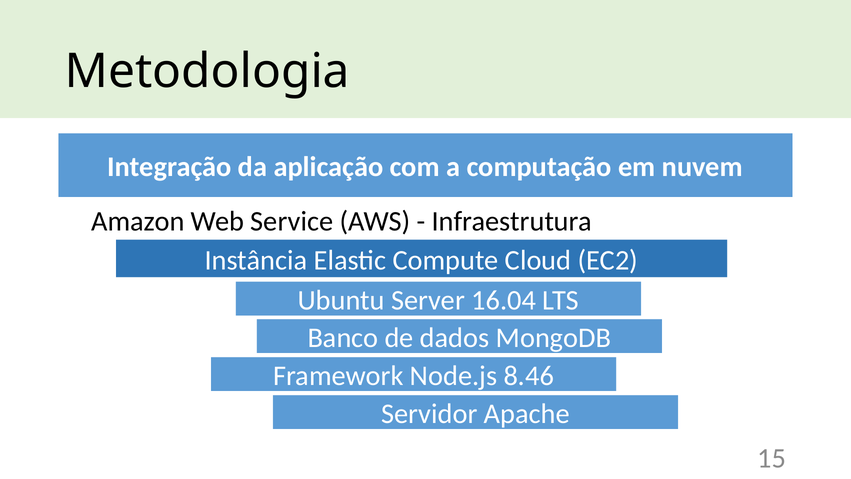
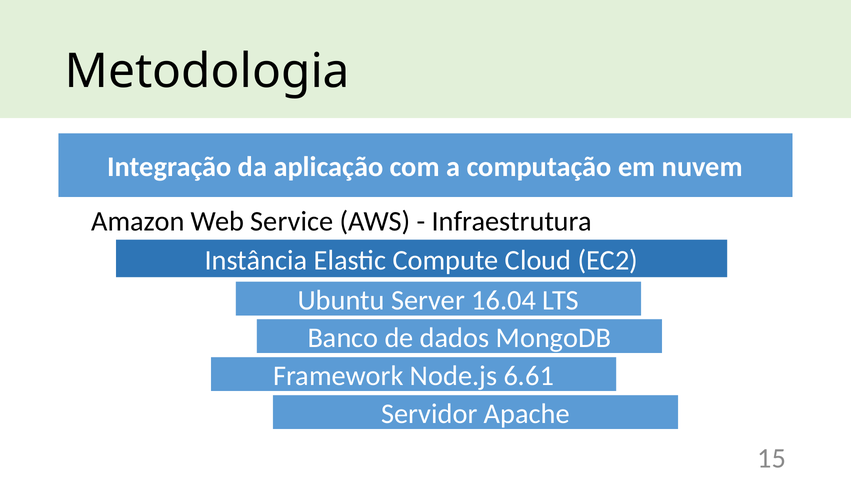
8.46: 8.46 -> 6.61
